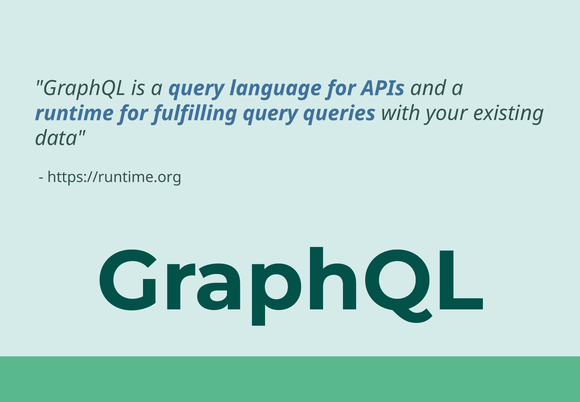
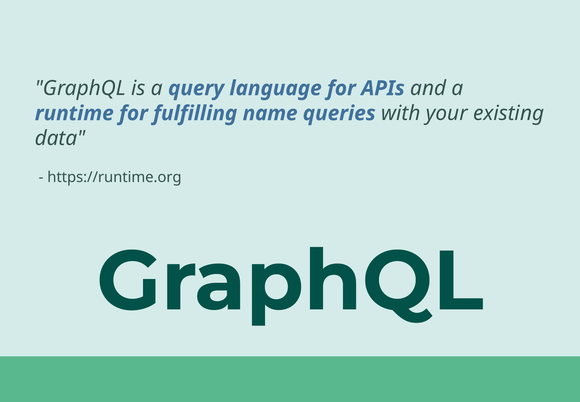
fulfilling query: query -> name
